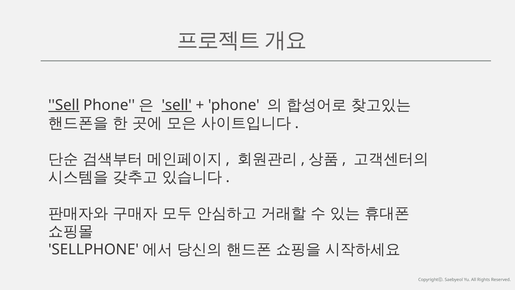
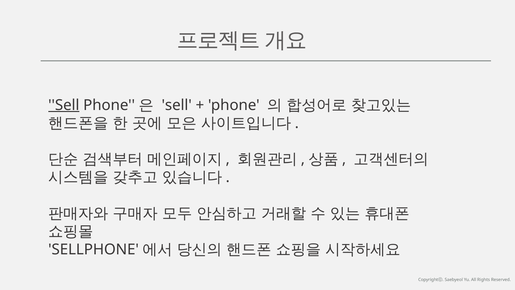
sell at (177, 105) underline: present -> none
